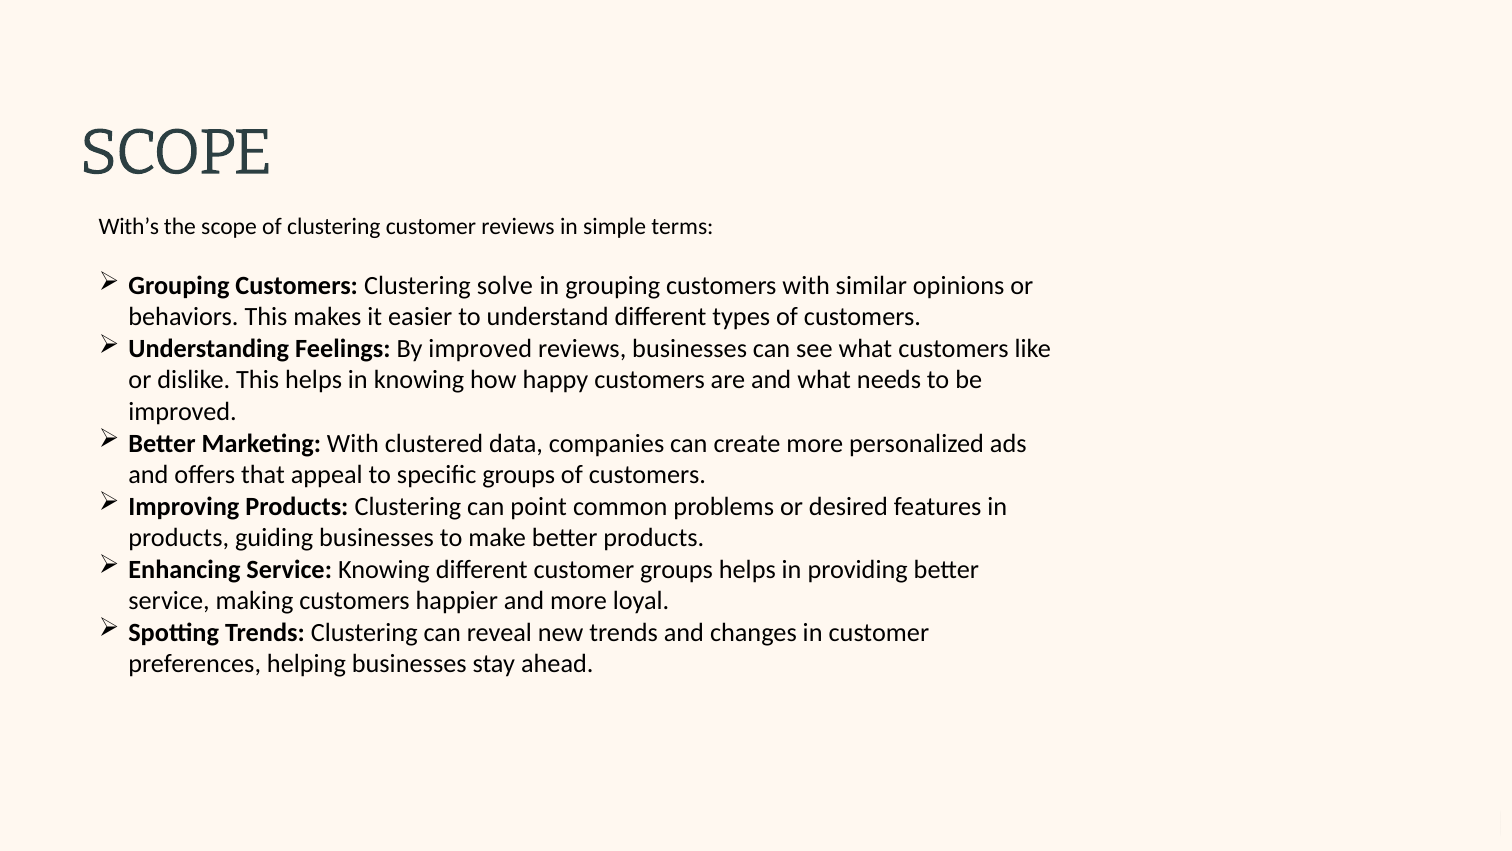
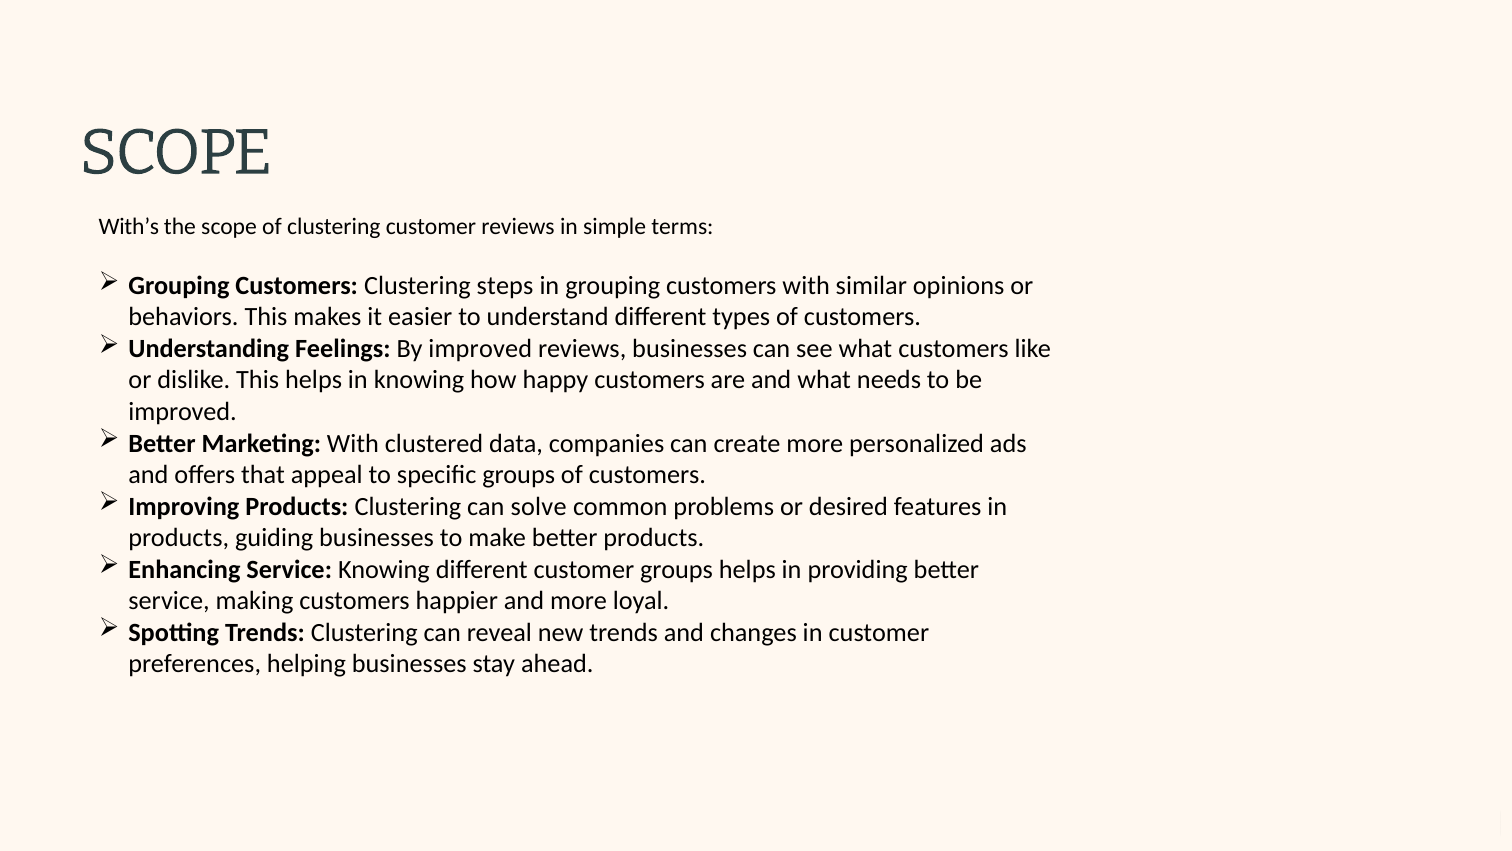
solve: solve -> steps
point: point -> solve
